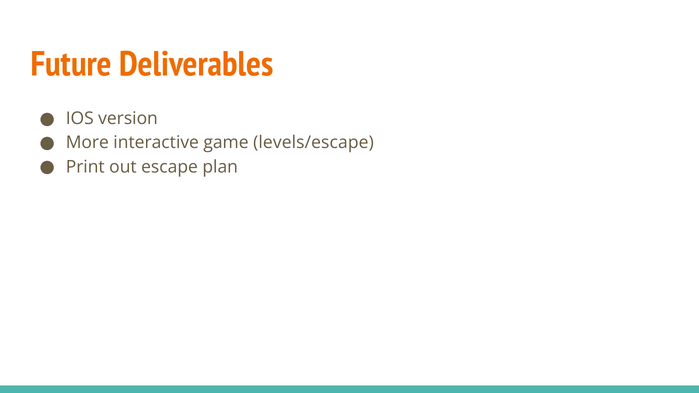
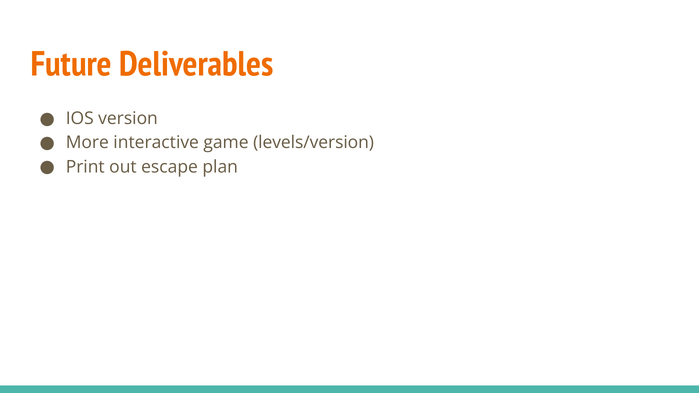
levels/escape: levels/escape -> levels/version
